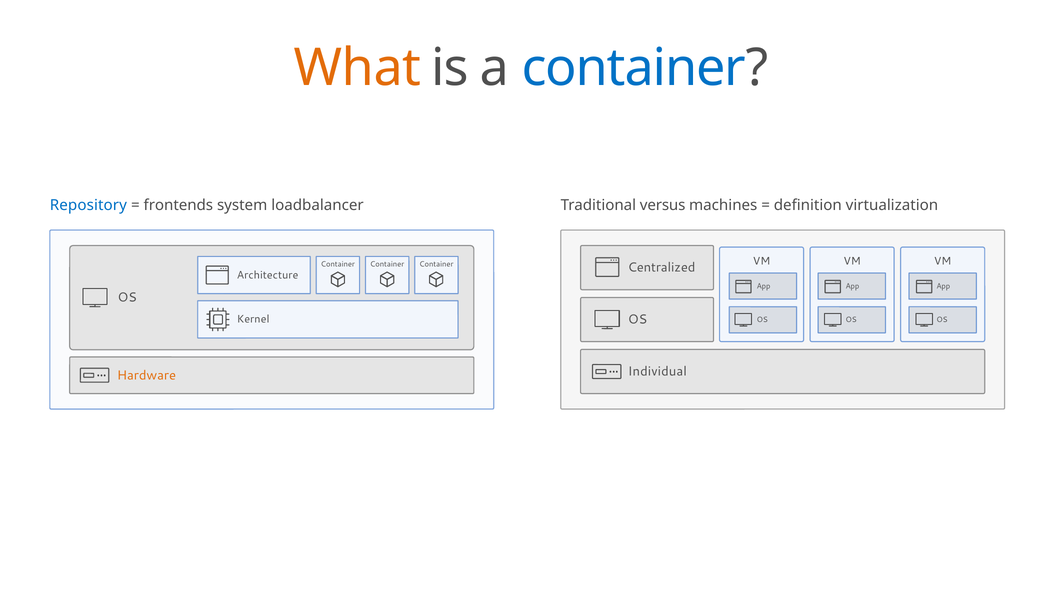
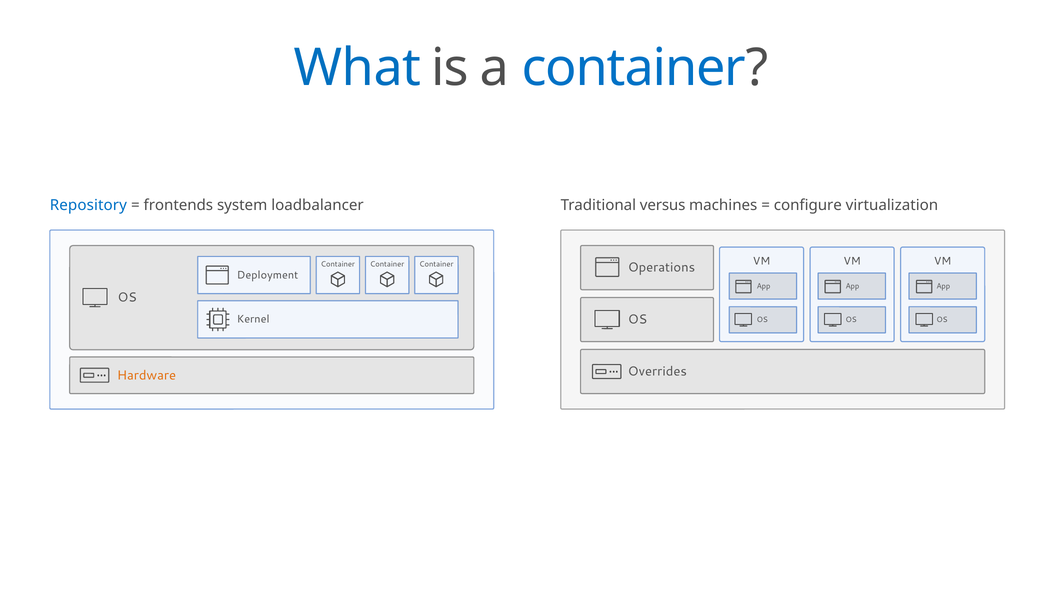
What colour: orange -> blue
definition: definition -> configure
Centralized: Centralized -> Operations
Architecture: Architecture -> Deployment
Individual: Individual -> Overrides
